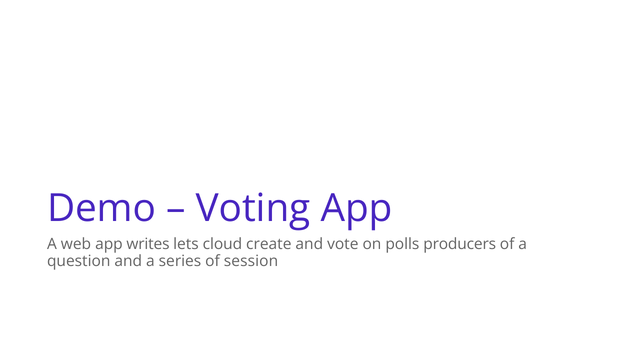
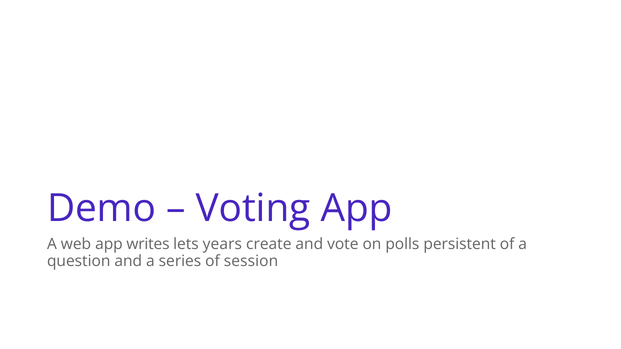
cloud: cloud -> years
producers: producers -> persistent
